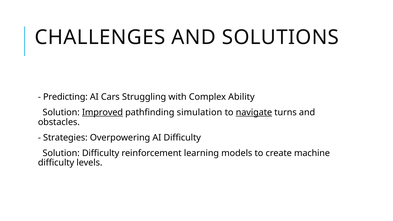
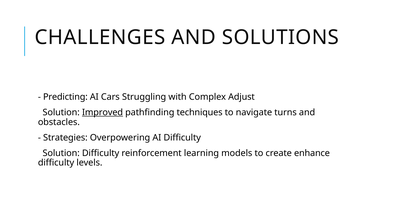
Ability: Ability -> Adjust
simulation: simulation -> techniques
navigate underline: present -> none
machine: machine -> enhance
